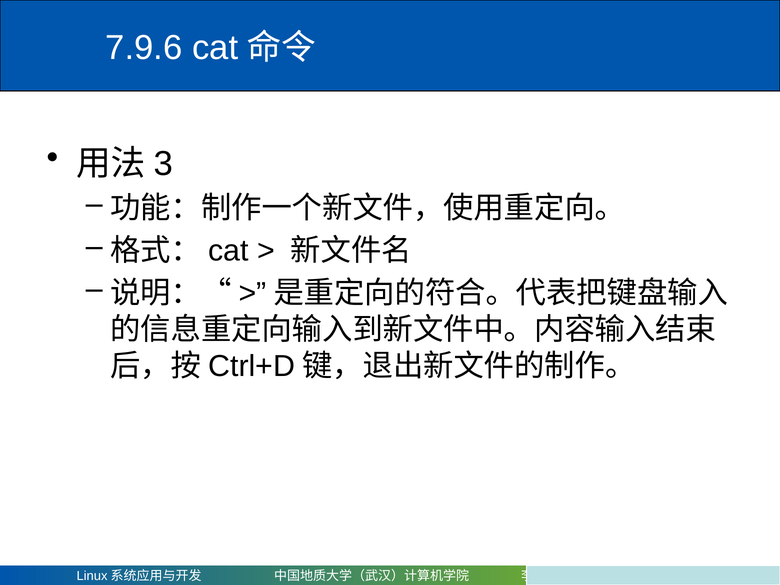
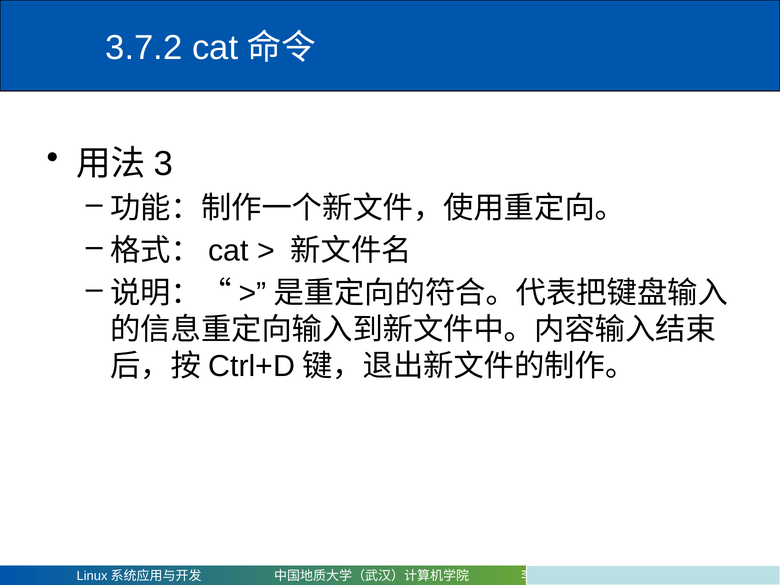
7.9.6: 7.9.6 -> 3.7.2
